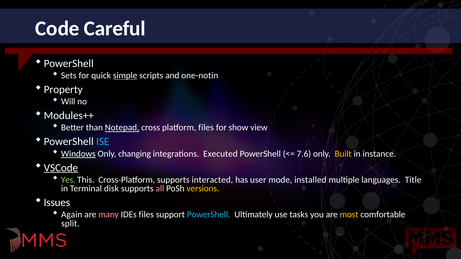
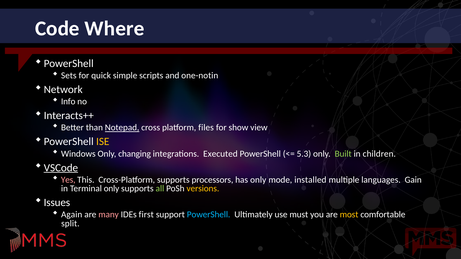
Careful: Careful -> Where
simple underline: present -> none
Property: Property -> Network
Will: Will -> Info
Modules++: Modules++ -> Interacts++
ISE colour: light blue -> yellow
Windows underline: present -> none
7.6: 7.6 -> 5.3
Built colour: yellow -> light green
instance: instance -> children
Yes colour: light green -> pink
interacted: interacted -> processors
has user: user -> only
Title: Title -> Gain
Terminal disk: disk -> only
all colour: pink -> light green
IDEs files: files -> first
tasks: tasks -> must
